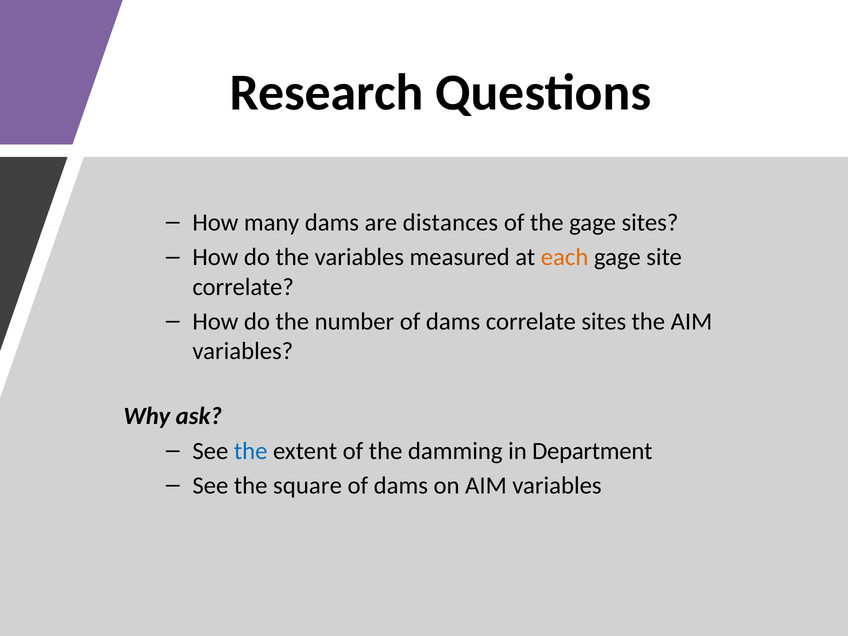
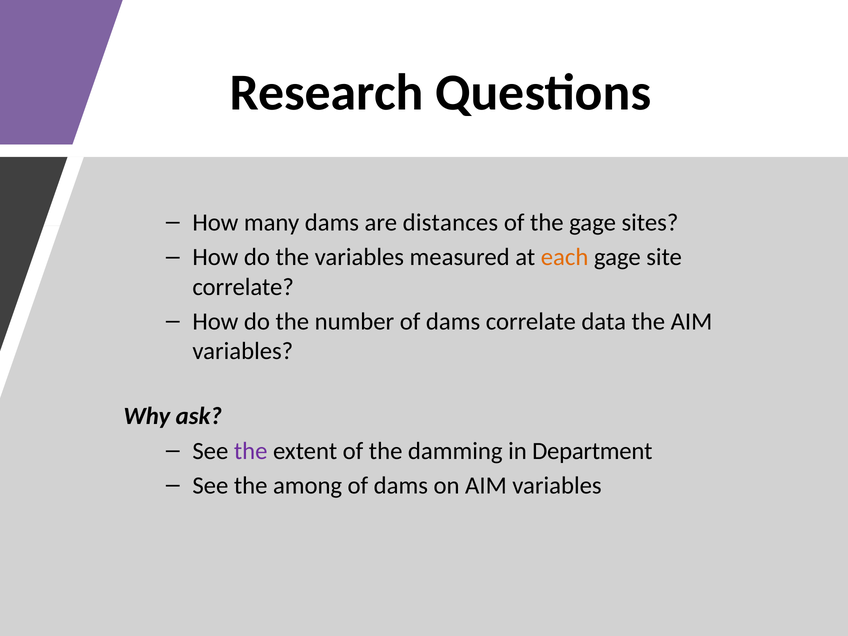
correlate sites: sites -> data
the at (251, 451) colour: blue -> purple
square: square -> among
